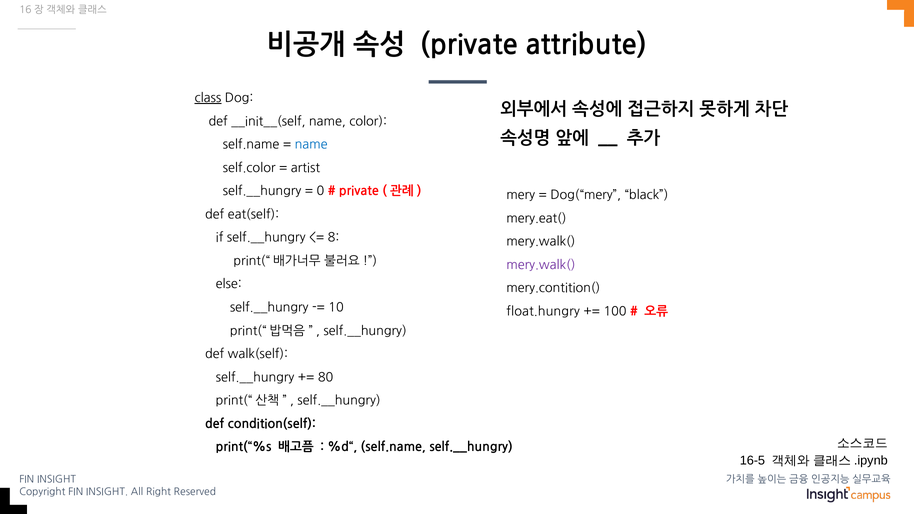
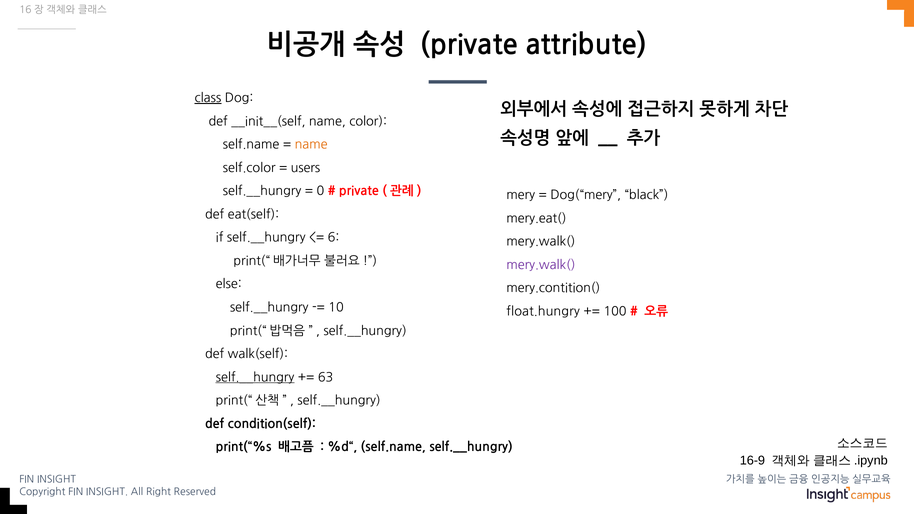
name at (311, 145) colour: blue -> orange
artist: artist -> users
8: 8 -> 6
self.__hungry at (255, 377) underline: none -> present
80: 80 -> 63
16-5: 16-5 -> 16-9
